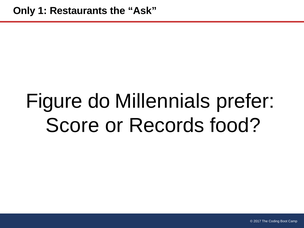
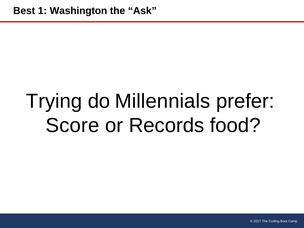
Only: Only -> Best
Restaurants: Restaurants -> Washington
Figure: Figure -> Trying
